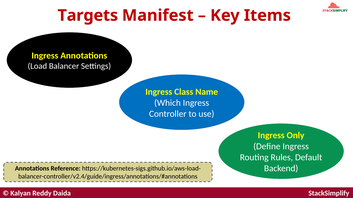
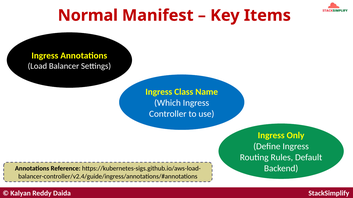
Targets: Targets -> Normal
